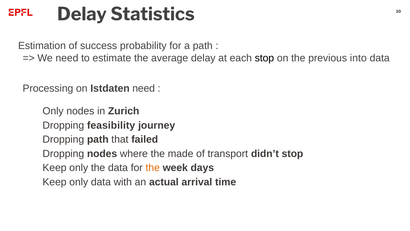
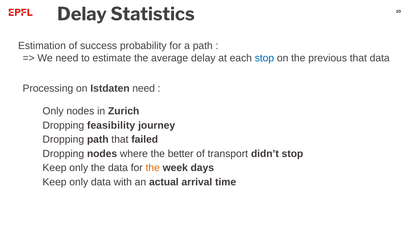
stop at (264, 58) colour: black -> blue
previous into: into -> that
made: made -> better
